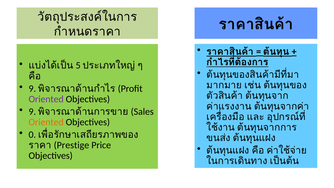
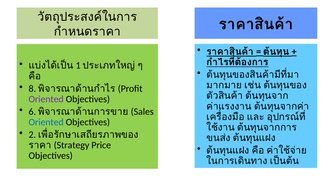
5: 5 -> 1
9 at (32, 89): 9 -> 8
9 at (32, 112): 9 -> 6
Oriented at (46, 122) colour: orange -> blue
0: 0 -> 2
Prestige: Prestige -> Strategy
